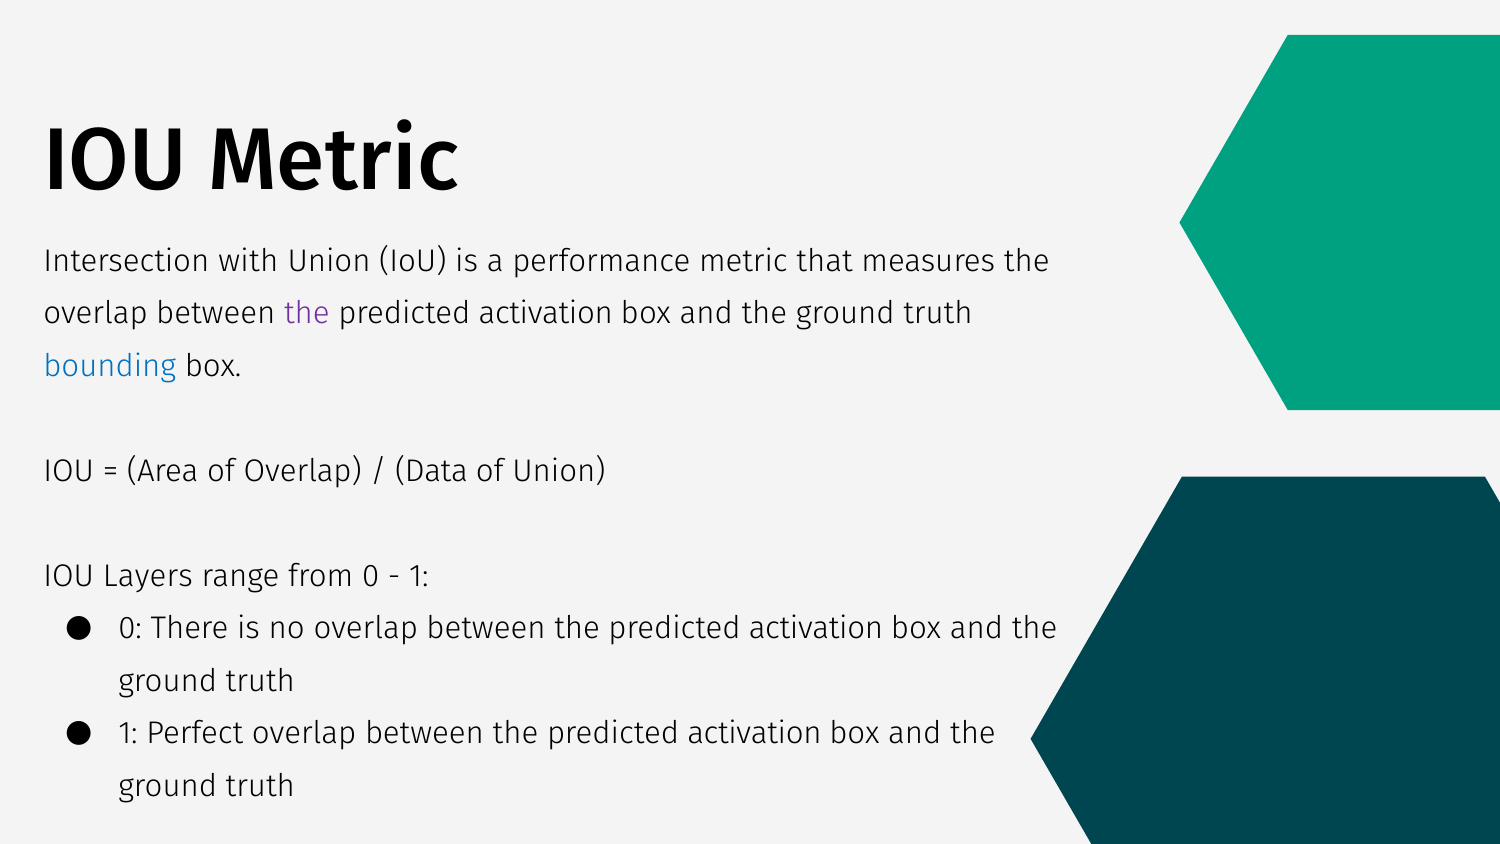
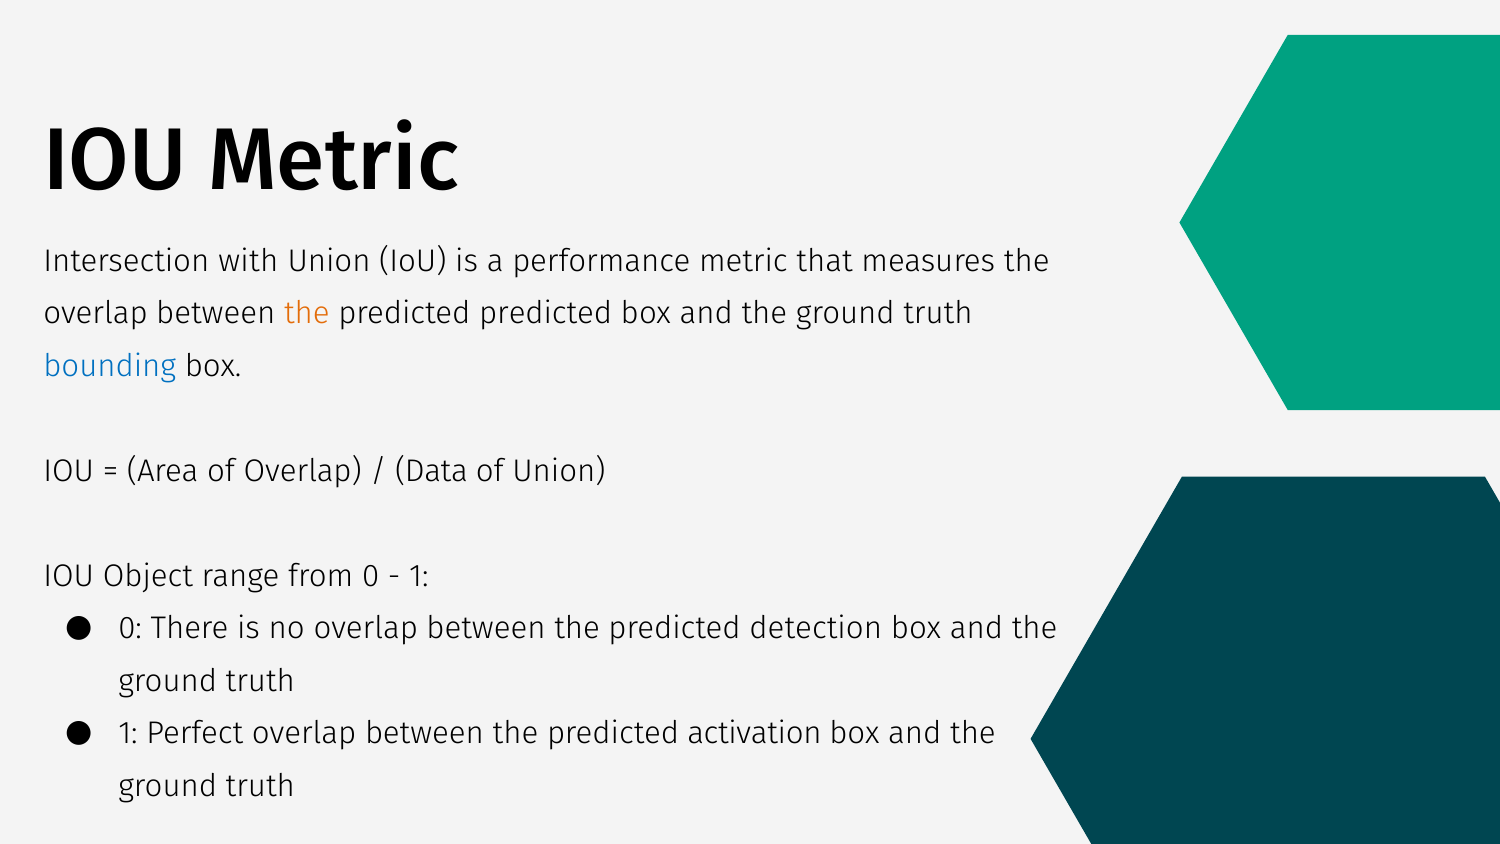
the at (307, 313) colour: purple -> orange
activation at (546, 313): activation -> predicted
Layers: Layers -> Object
activation at (816, 628): activation -> detection
